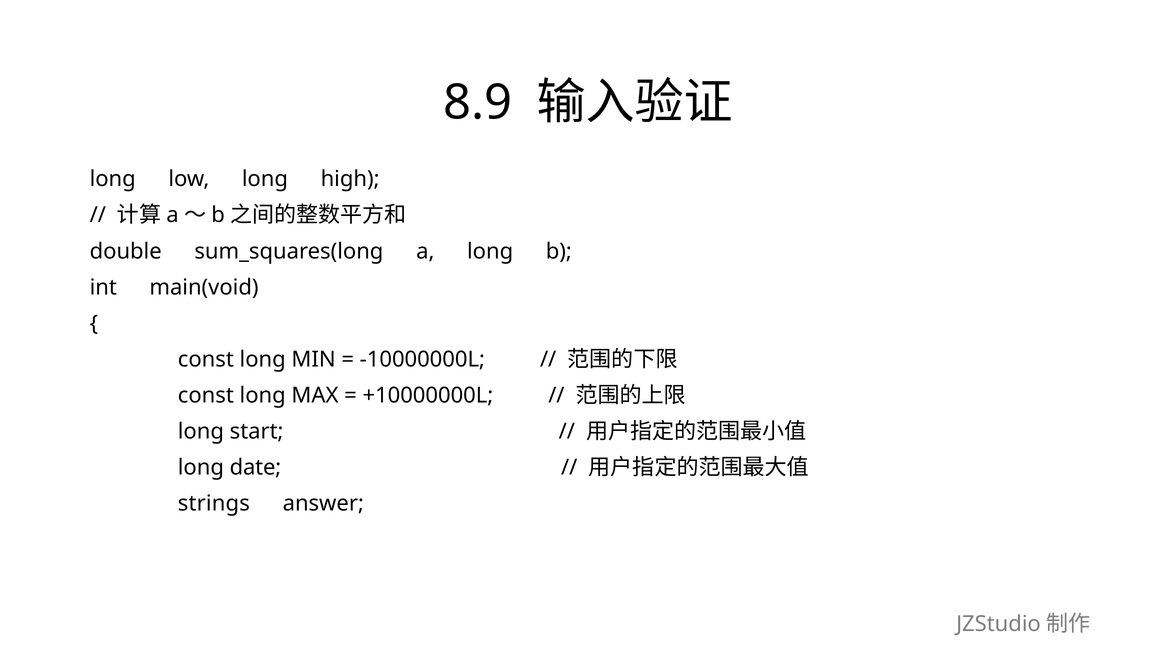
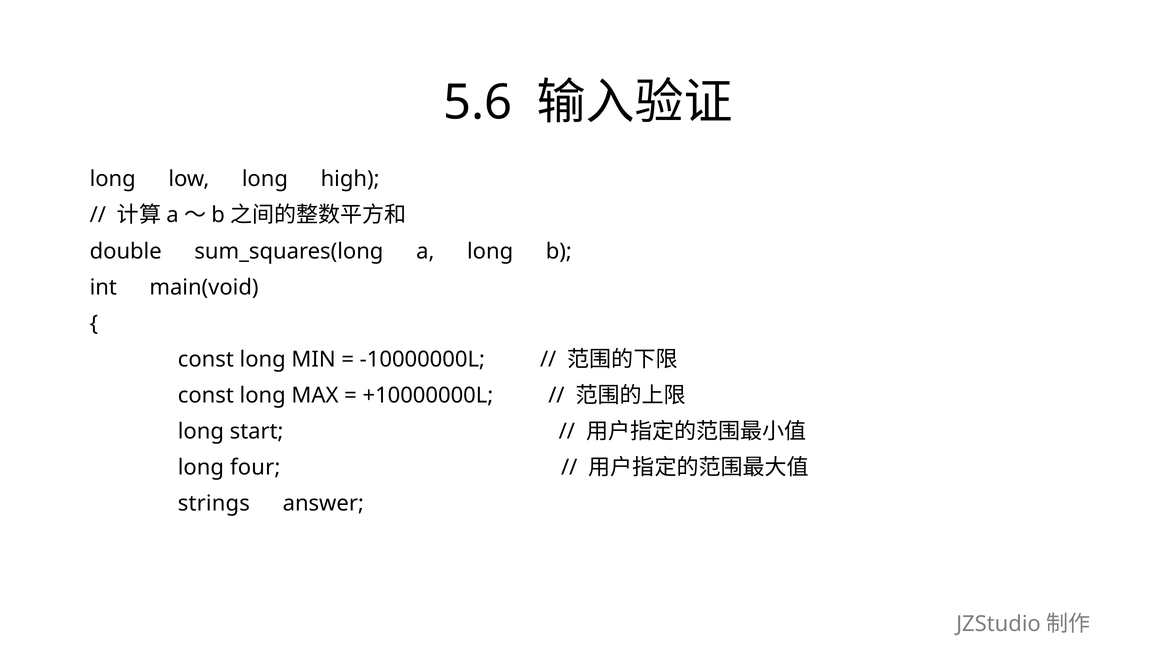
8.9: 8.9 -> 5.6
date: date -> four
